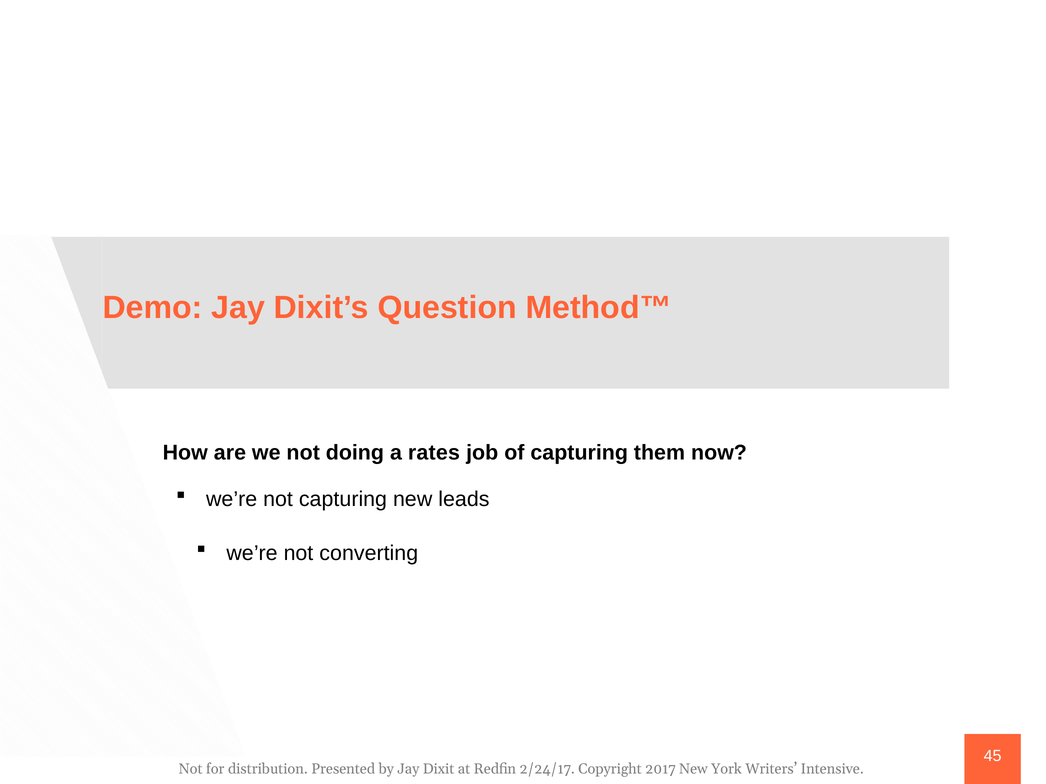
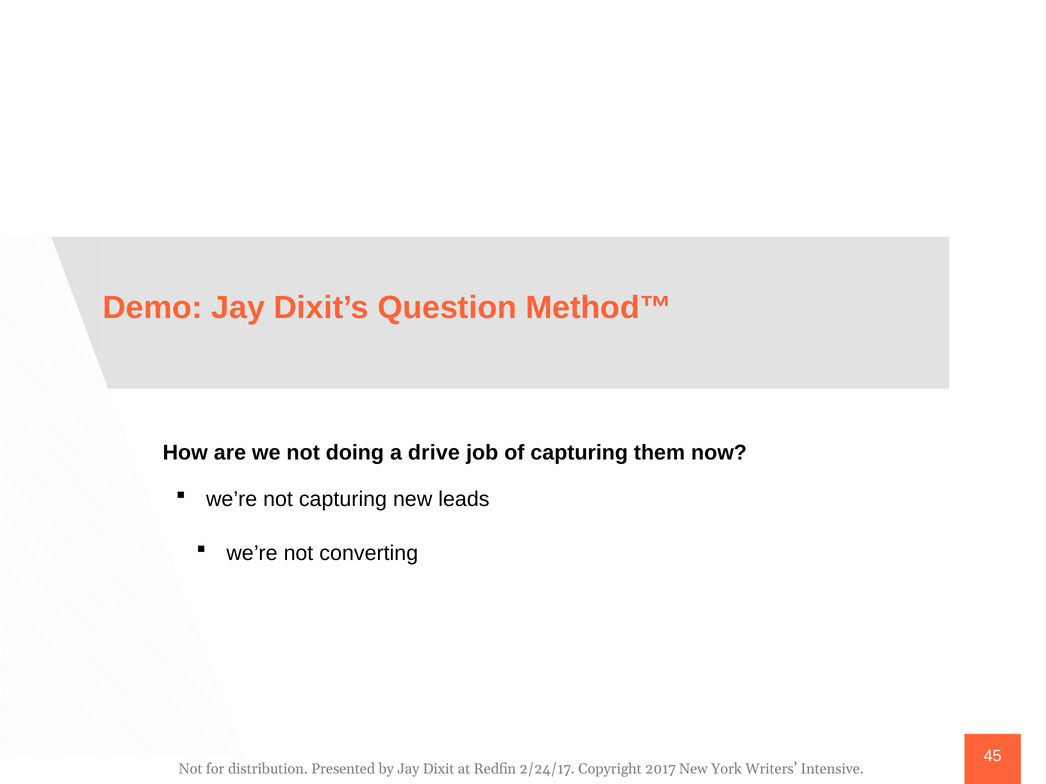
rates: rates -> drive
